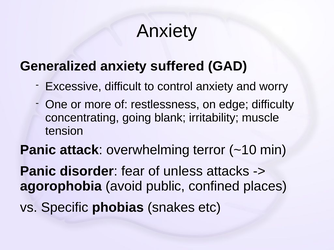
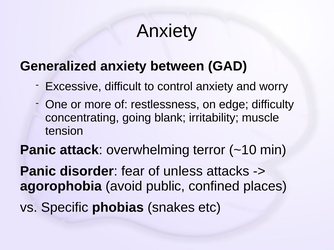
suffered: suffered -> between
